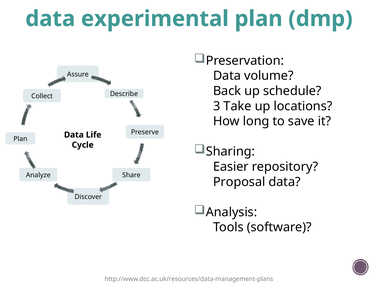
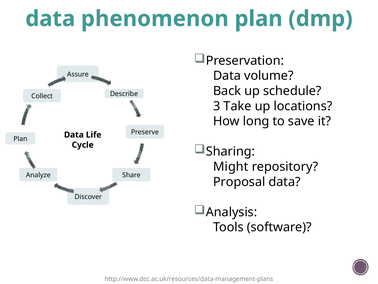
experimental: experimental -> phenomenon
Easier: Easier -> Might
